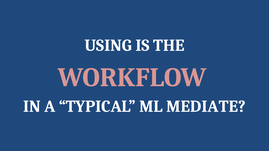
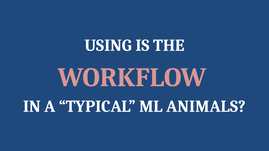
MEDIATE: MEDIATE -> ANIMALS
